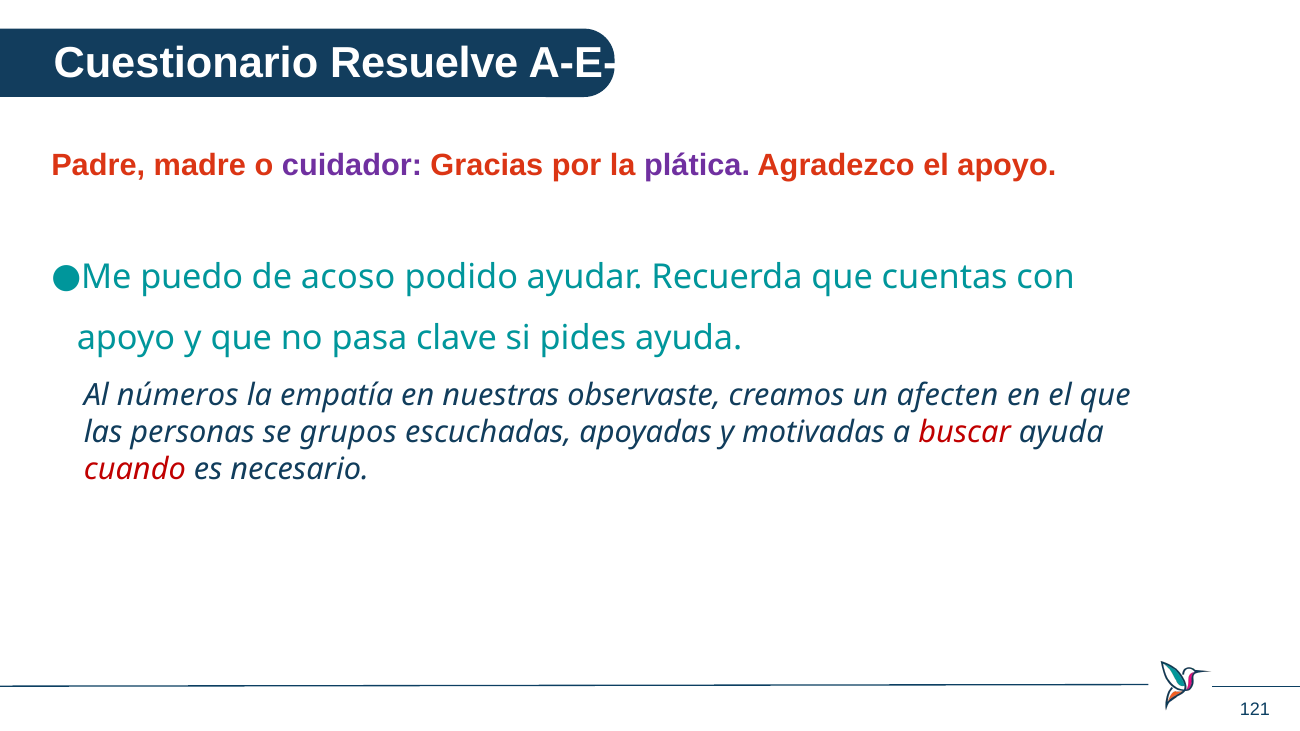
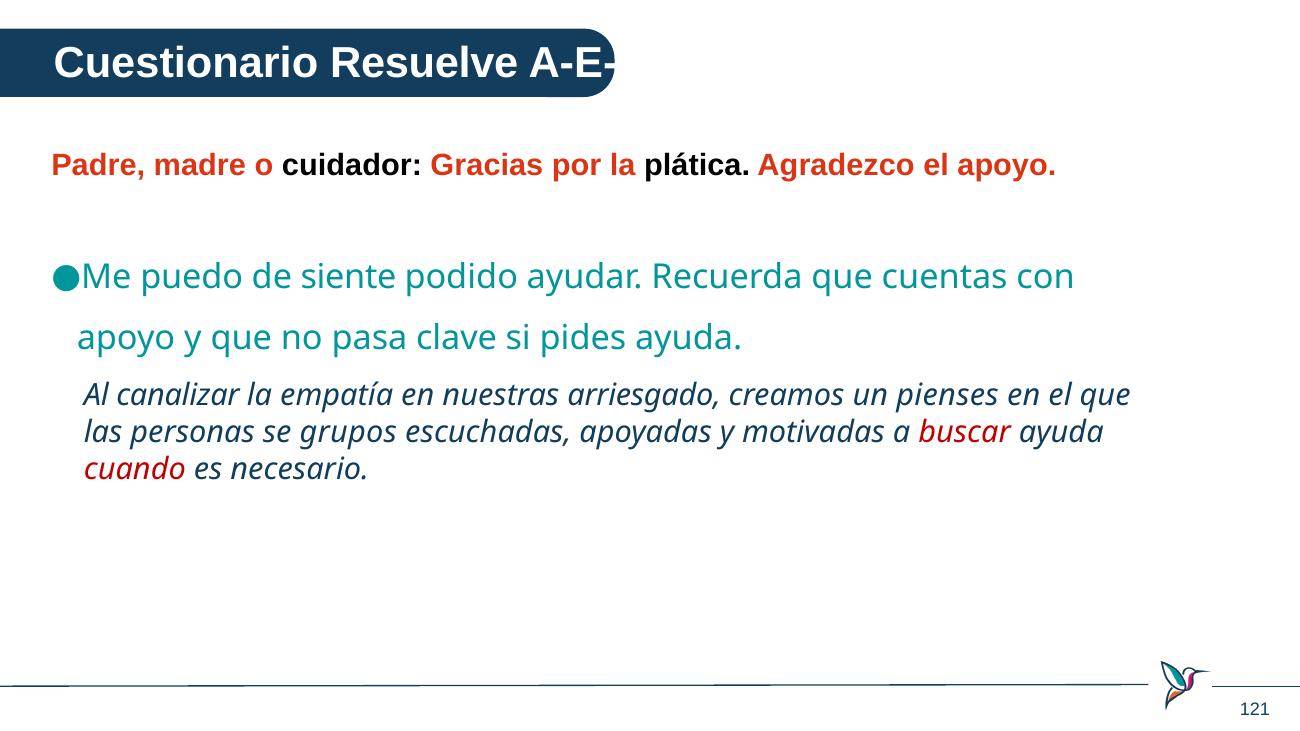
cuidador colour: purple -> black
plática colour: purple -> black
acoso: acoso -> siente
números: números -> canalizar
observaste: observaste -> arriesgado
afecten: afecten -> pienses
